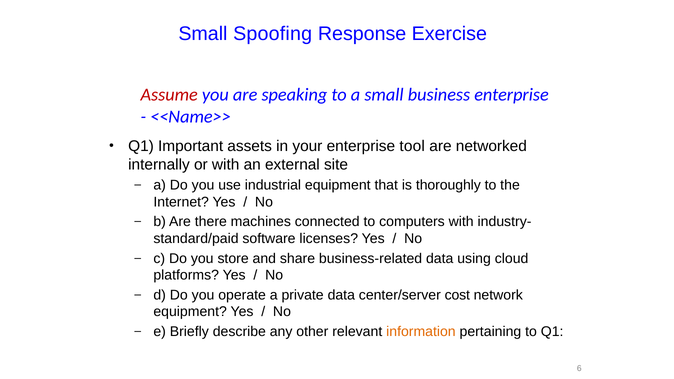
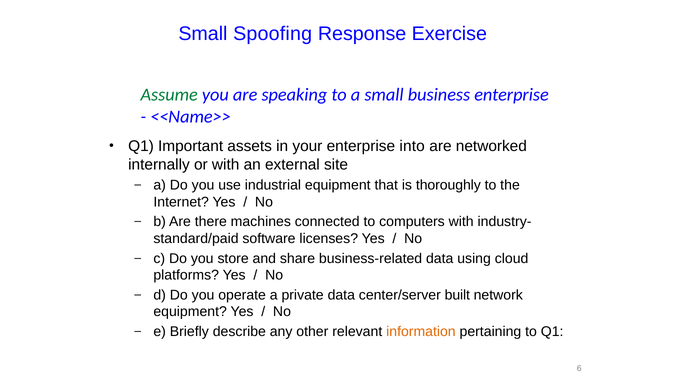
Assume colour: red -> green
tool: tool -> into
cost: cost -> built
